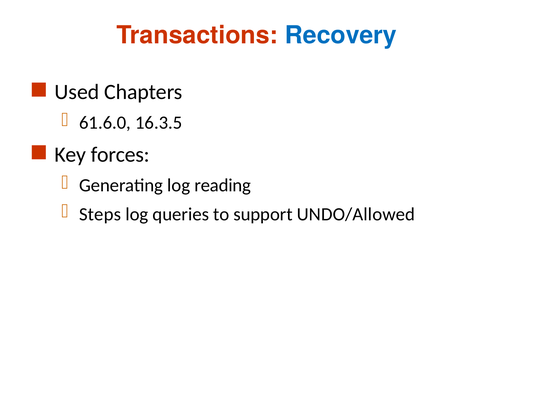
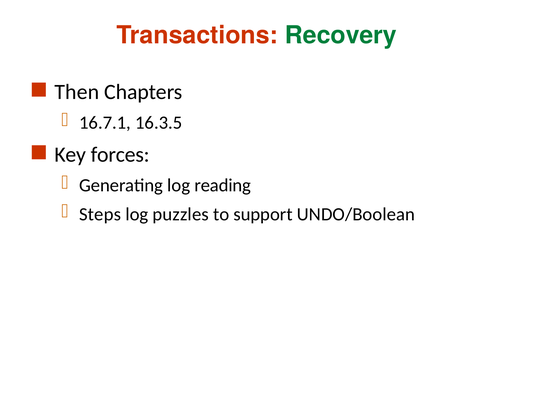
Recovery colour: blue -> green
Used: Used -> Then
61.6.0: 61.6.0 -> 16.7.1
queries: queries -> puzzles
UNDO/Allowed: UNDO/Allowed -> UNDO/Boolean
